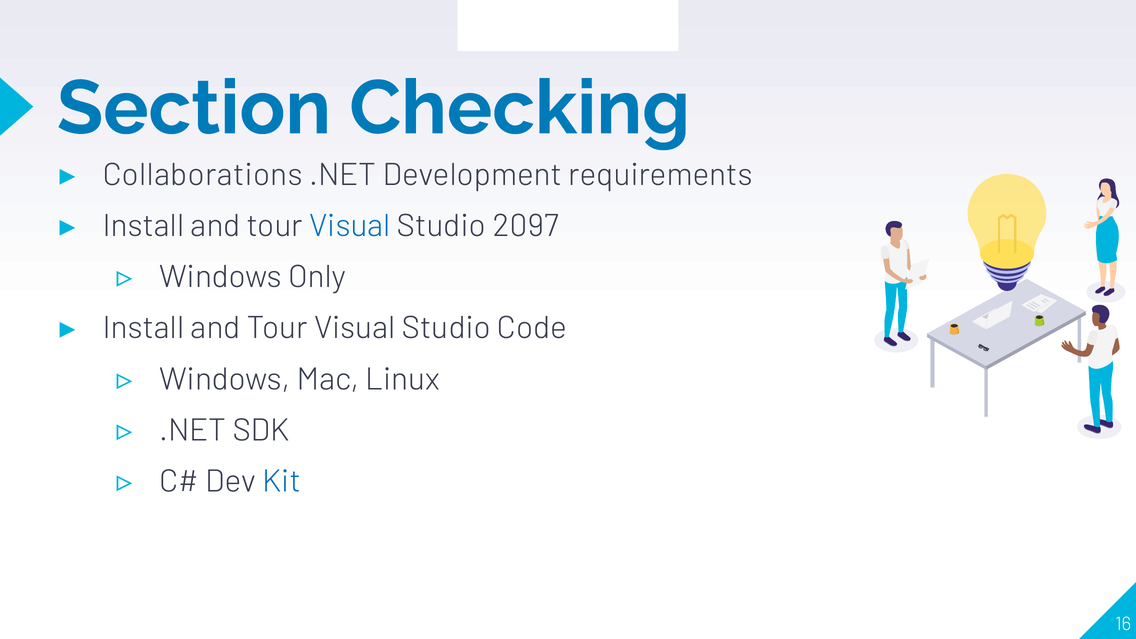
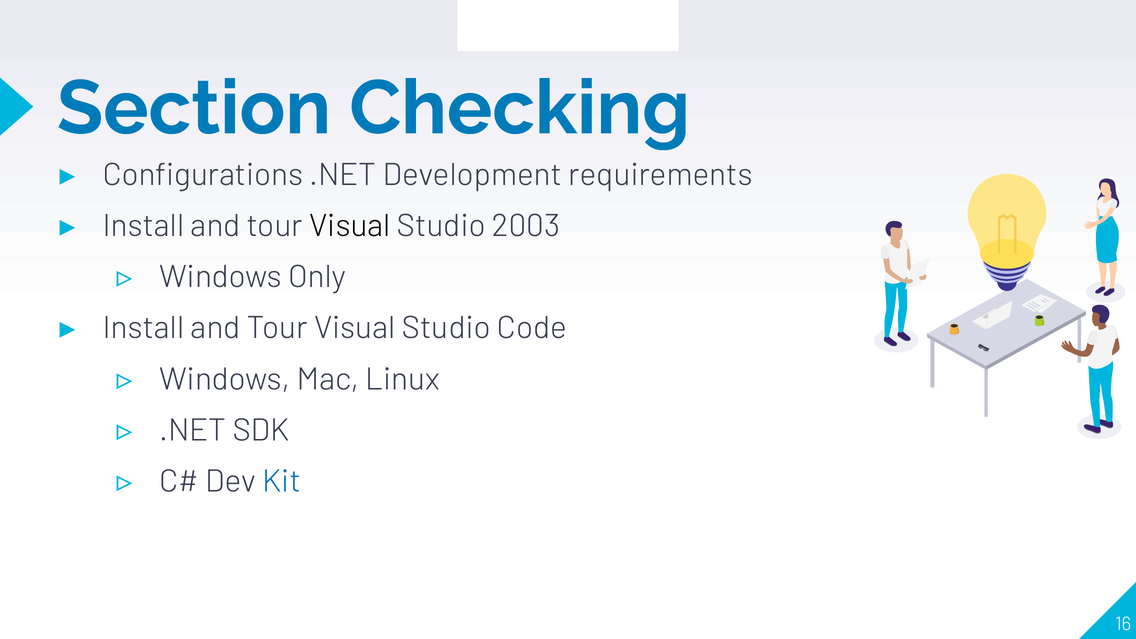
Collaborations: Collaborations -> Configurations
Visual at (350, 226) colour: blue -> black
2097: 2097 -> 2003
